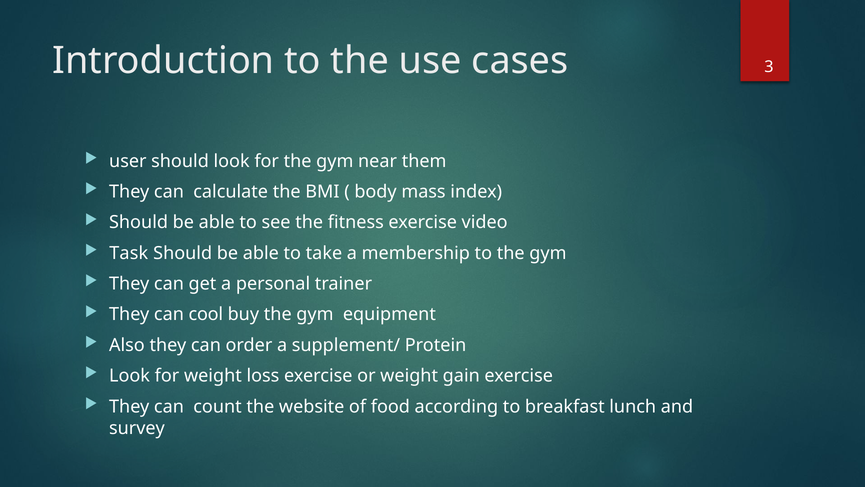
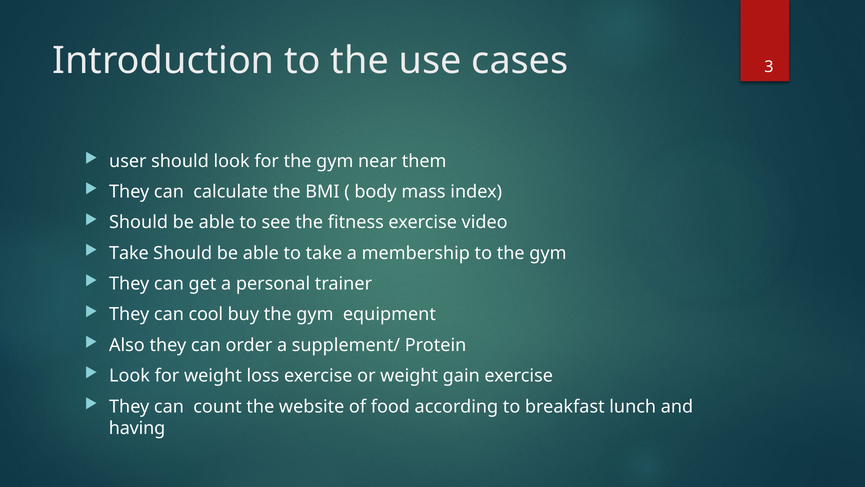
Task at (129, 253): Task -> Take
survey: survey -> having
